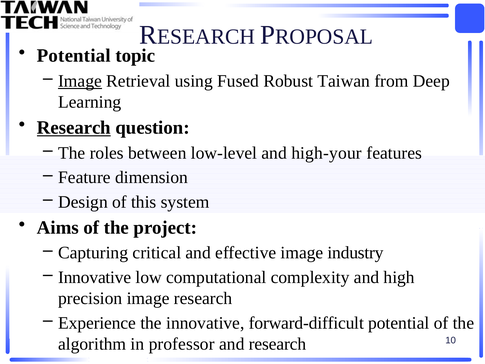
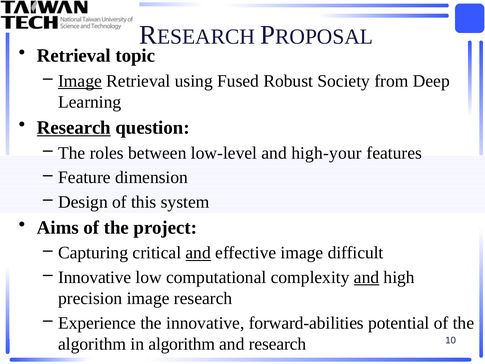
Potential at (74, 56): Potential -> Retrieval
Taiwan: Taiwan -> Society
and at (198, 253) underline: none -> present
industry: industry -> difficult
and at (367, 277) underline: none -> present
forward-difficult: forward-difficult -> forward-abilities
in professor: professor -> algorithm
